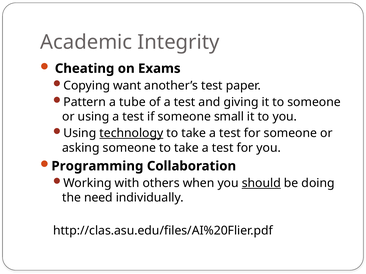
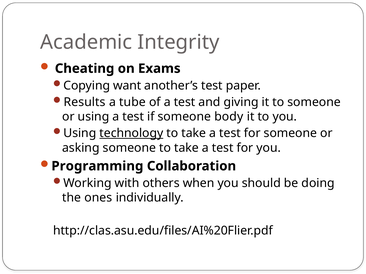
Pattern: Pattern -> Results
small: small -> body
should underline: present -> none
need: need -> ones
